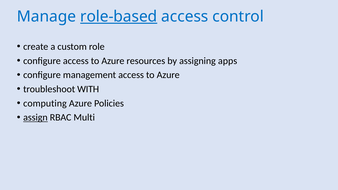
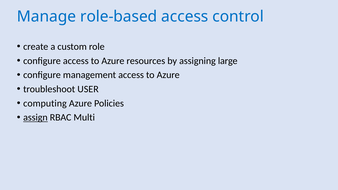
role-based underline: present -> none
apps: apps -> large
WITH: WITH -> USER
